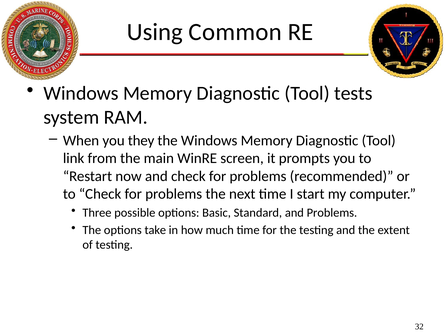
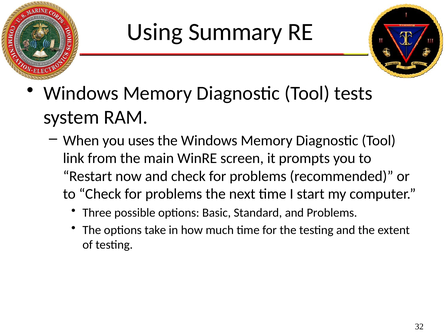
Common: Common -> Summary
they: they -> uses
